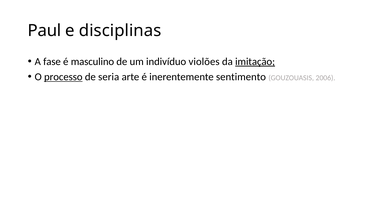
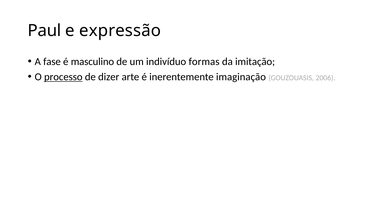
disciplinas: disciplinas -> expressão
violões: violões -> formas
imitação underline: present -> none
seria: seria -> dizer
sentimento: sentimento -> imaginação
